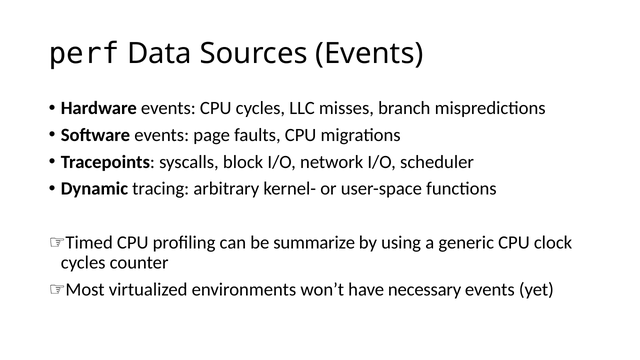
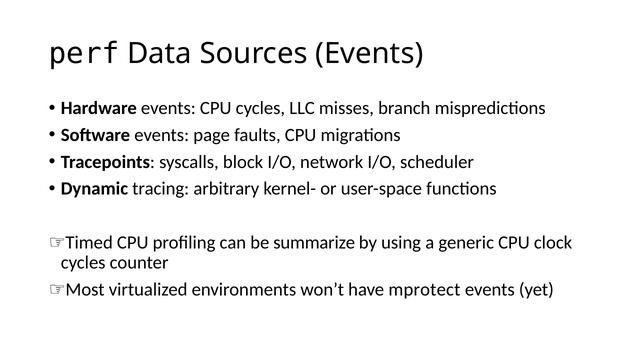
necessary: necessary -> mprotect
